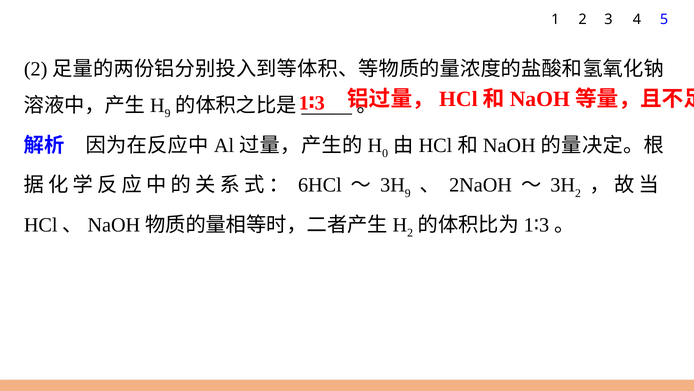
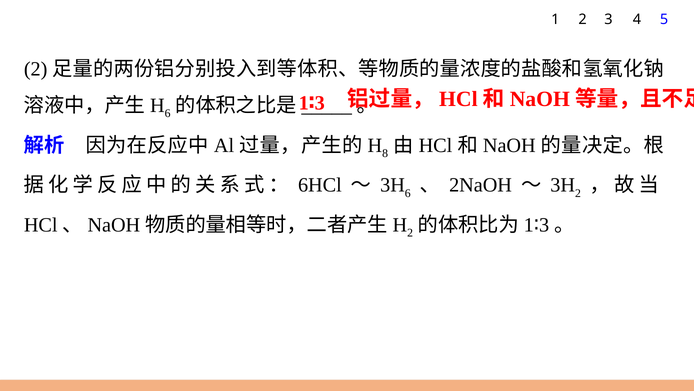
9 at (168, 113): 9 -> 6
0: 0 -> 8
9 at (408, 193): 9 -> 6
